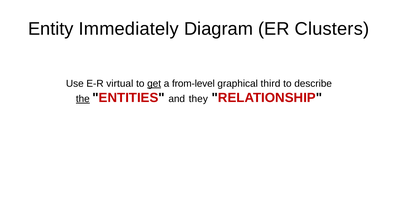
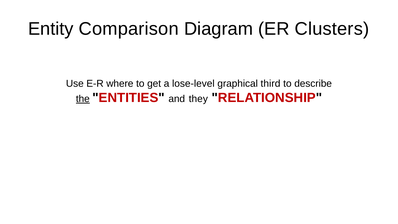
Immediately: Immediately -> Comparison
virtual: virtual -> where
get underline: present -> none
from-level: from-level -> lose-level
